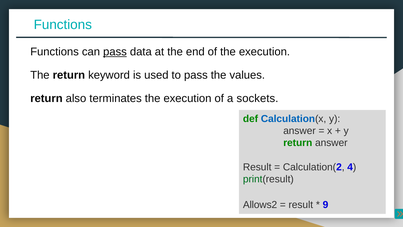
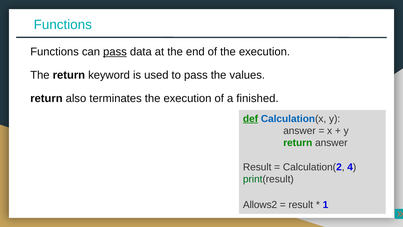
sockets: sockets -> finished
def underline: none -> present
9: 9 -> 1
